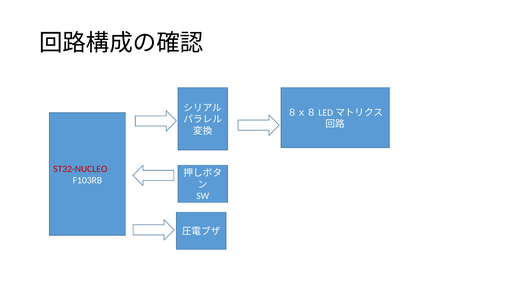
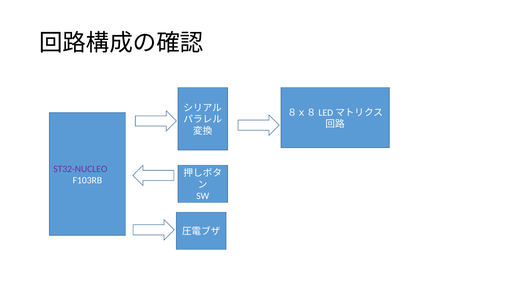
ST32-NUCLEO colour: red -> purple
